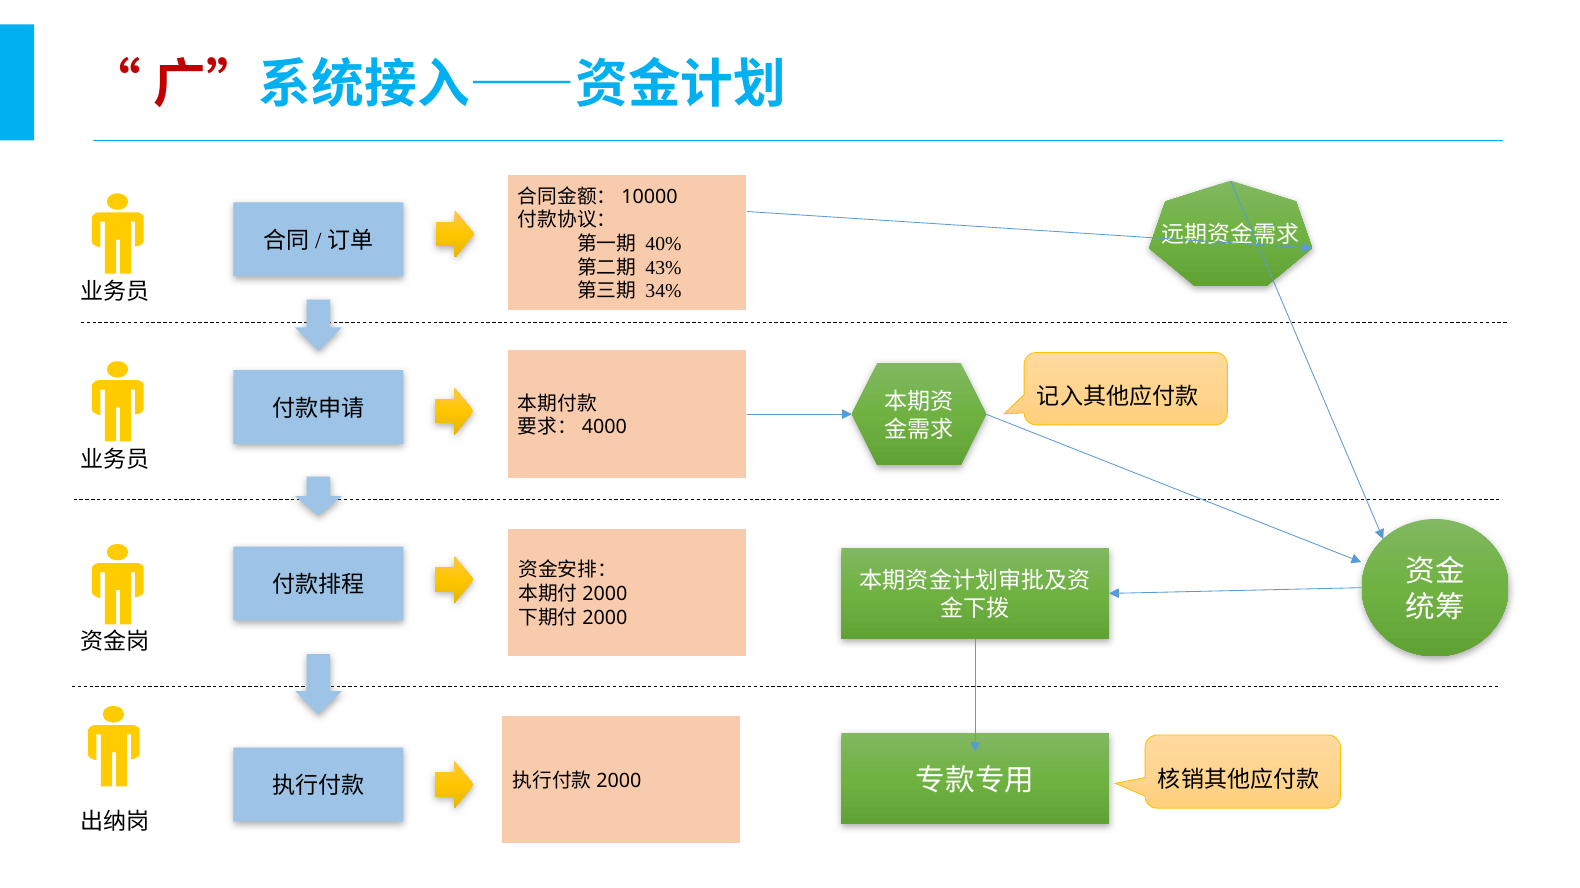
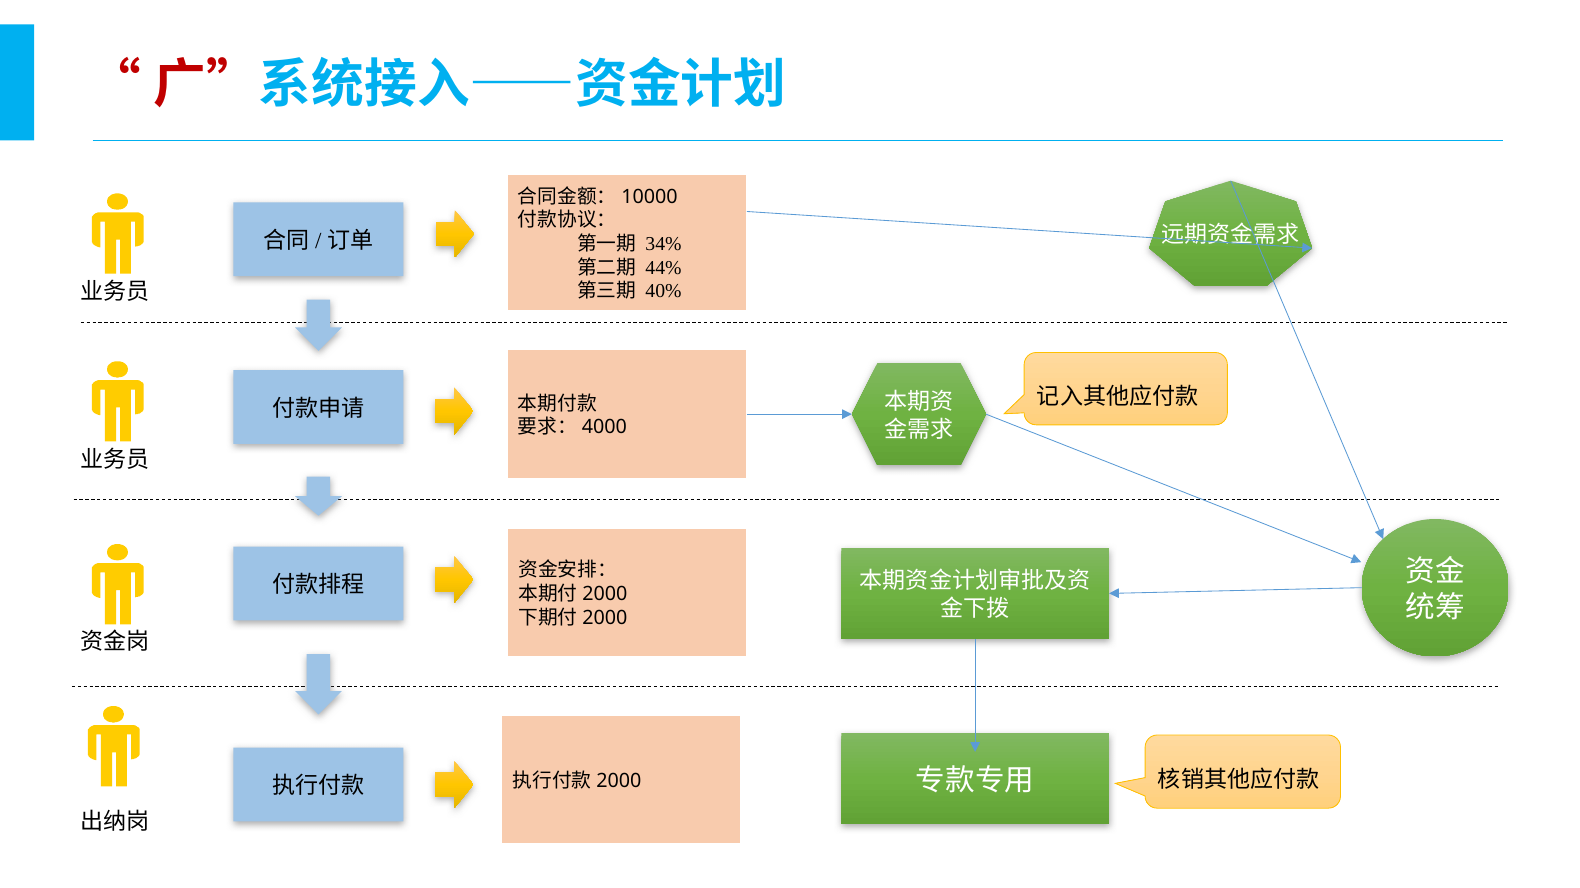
40%: 40% -> 34%
43%: 43% -> 44%
34%: 34% -> 40%
